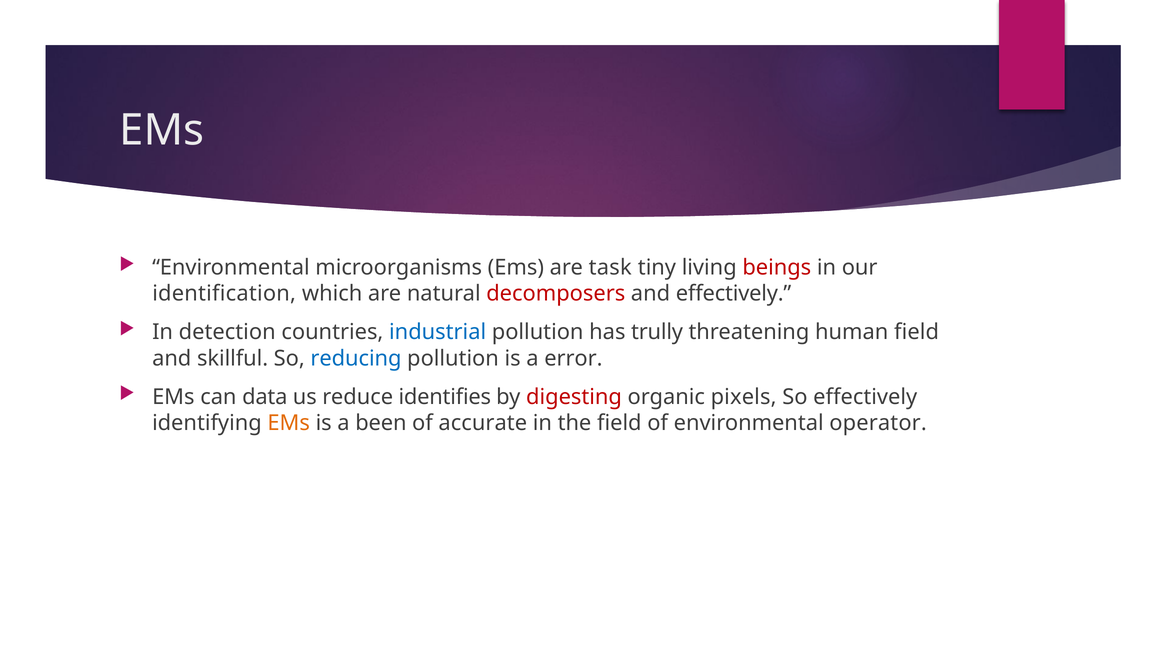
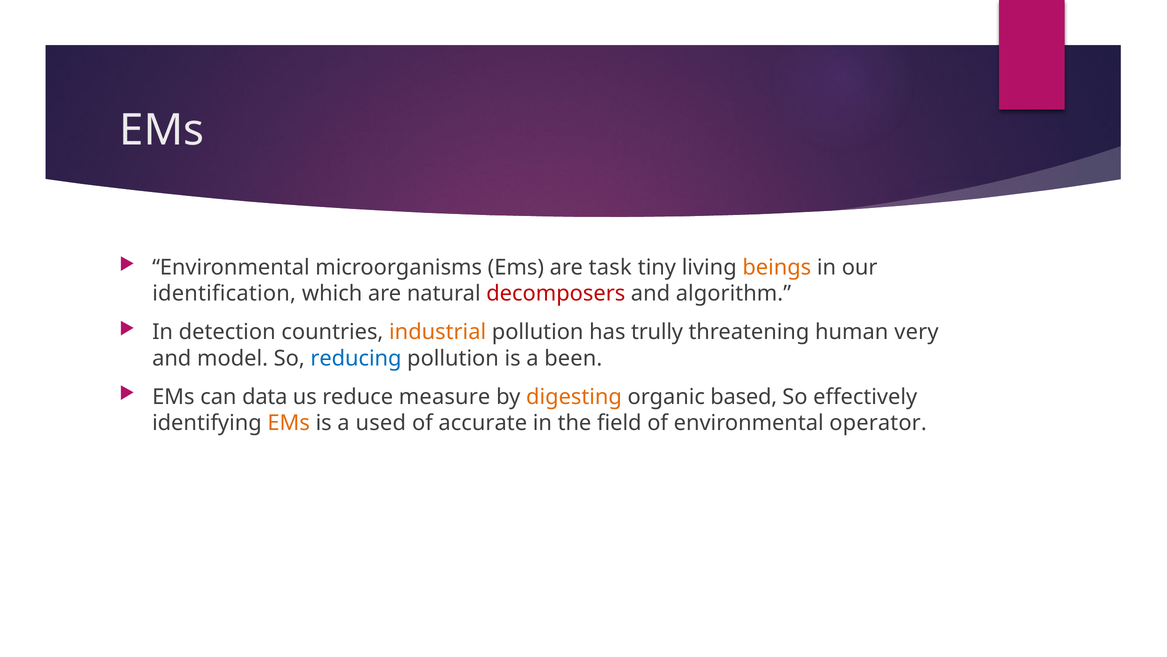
beings colour: red -> orange
and effectively: effectively -> algorithm
industrial colour: blue -> orange
human field: field -> very
skillful: skillful -> model
error: error -> been
identifies: identifies -> measure
digesting colour: red -> orange
pixels: pixels -> based
been: been -> used
